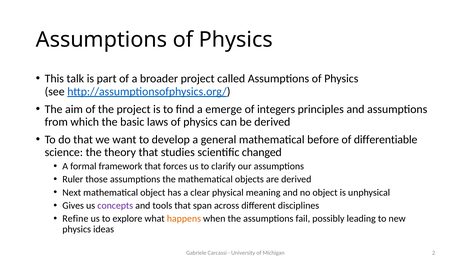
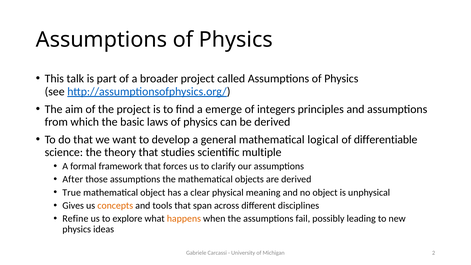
before: before -> logical
changed: changed -> multiple
Ruler: Ruler -> After
Next: Next -> True
concepts colour: purple -> orange
